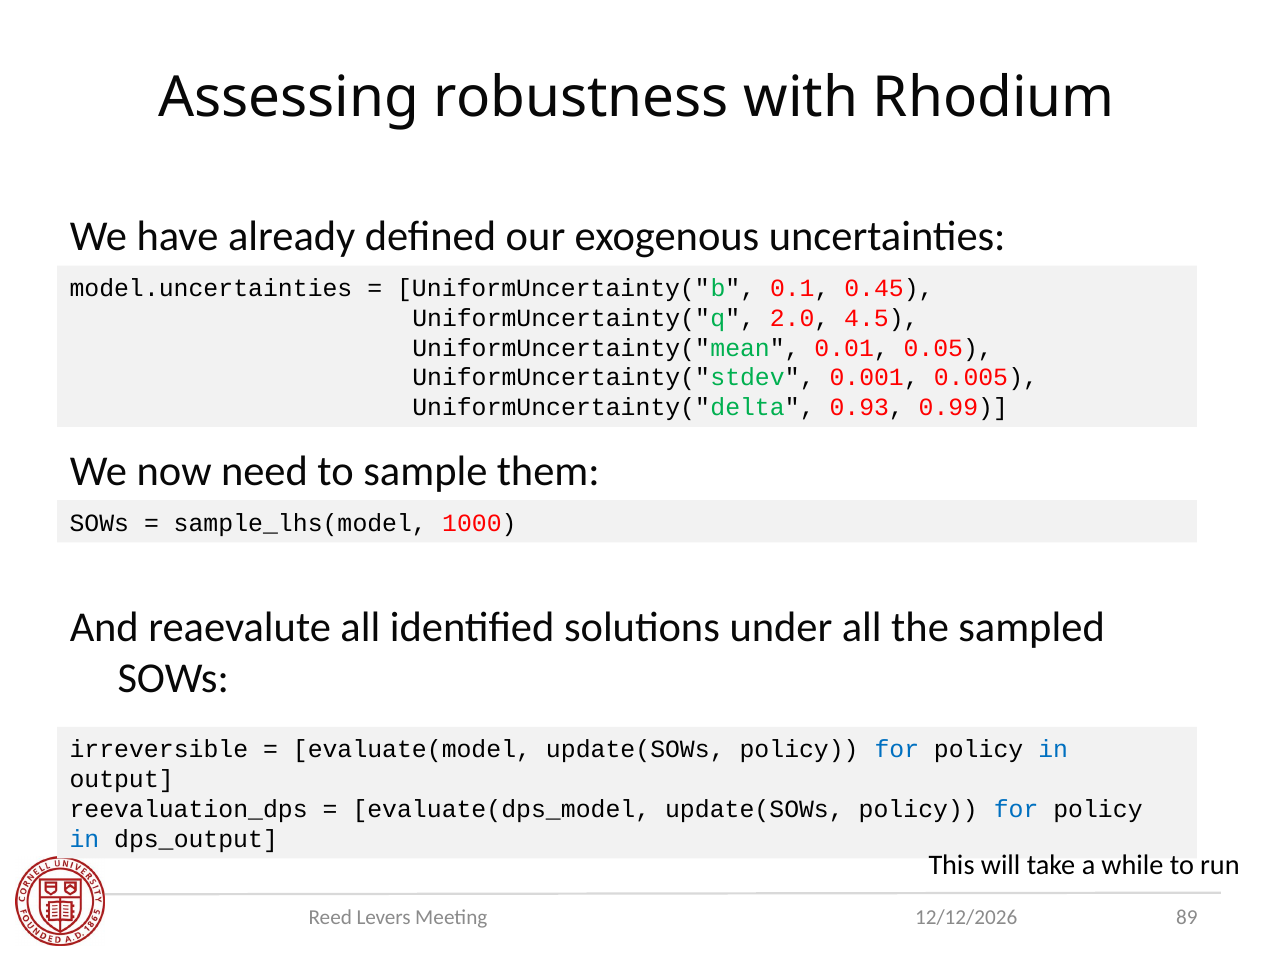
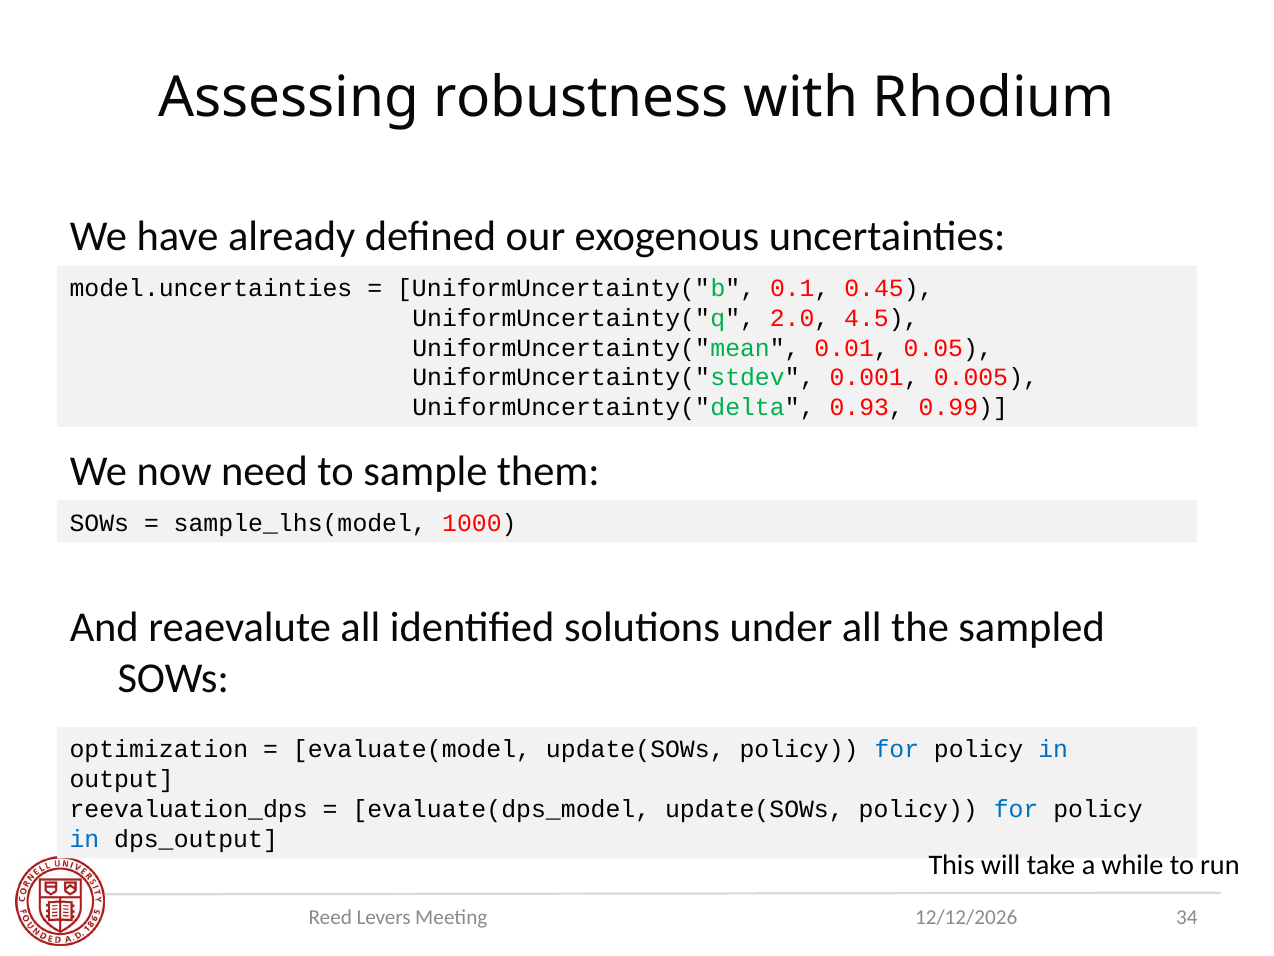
irreversible: irreversible -> optimization
89: 89 -> 34
